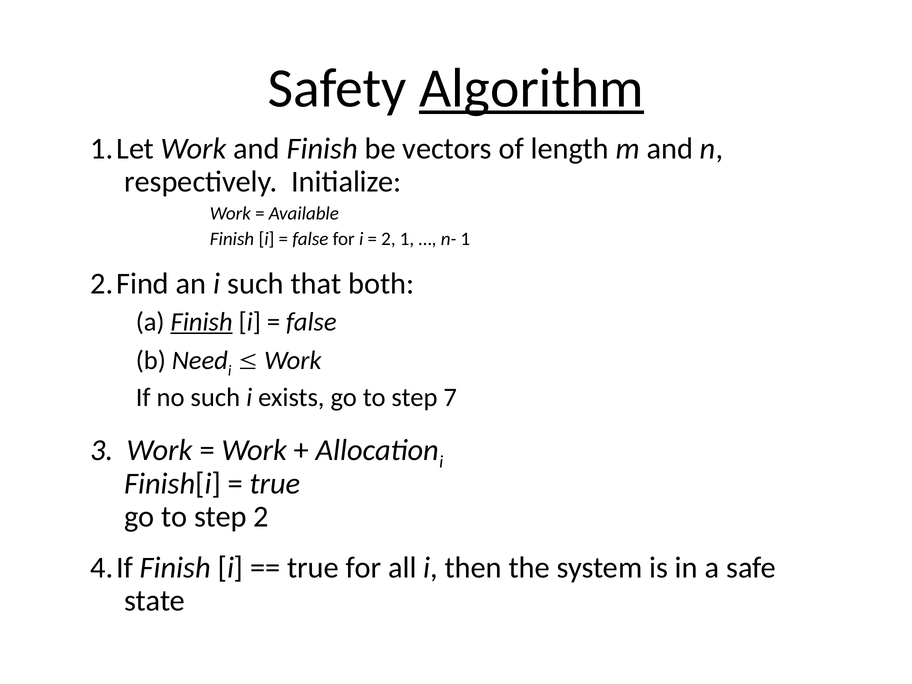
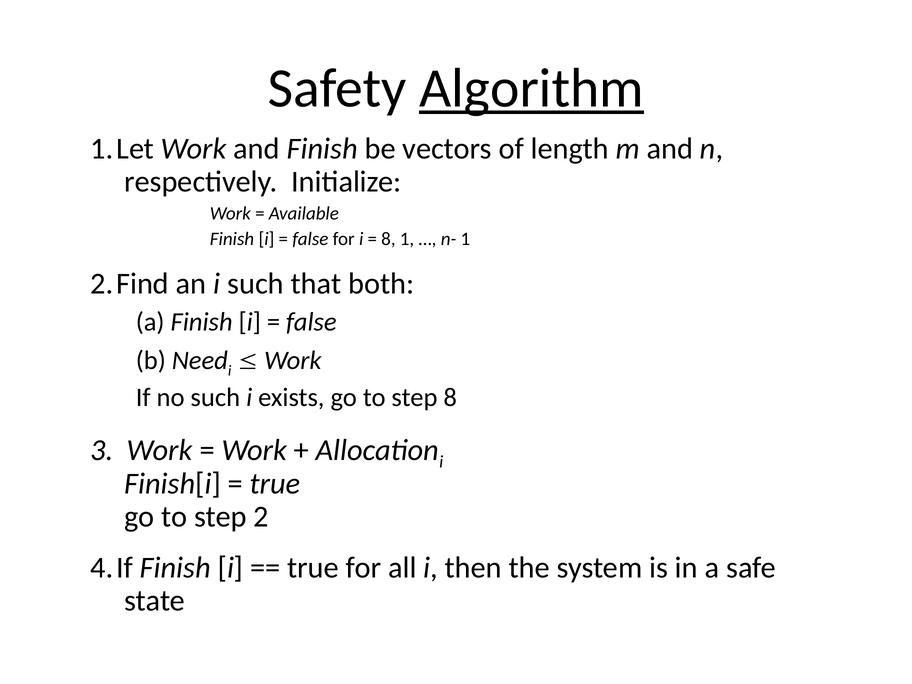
2 at (388, 239): 2 -> 8
Finish at (202, 322) underline: present -> none
step 7: 7 -> 8
